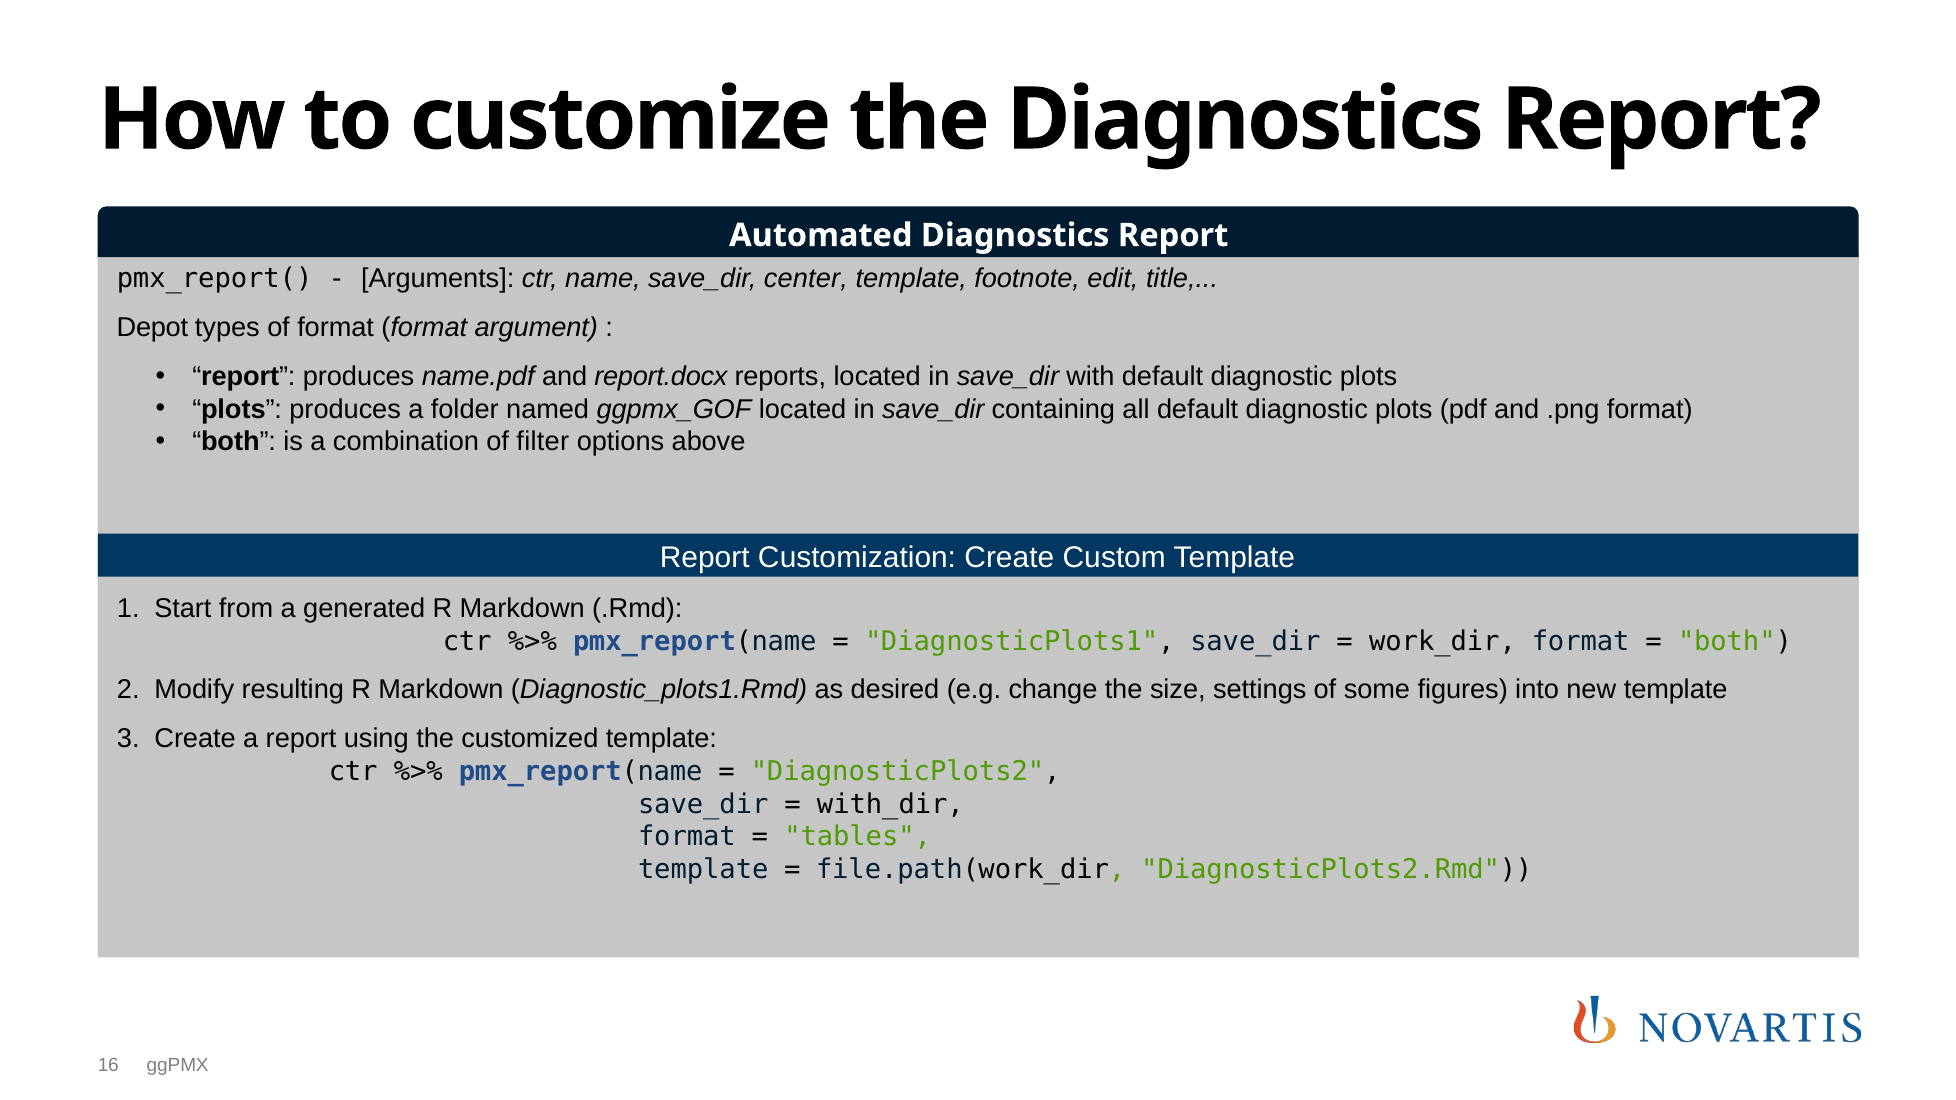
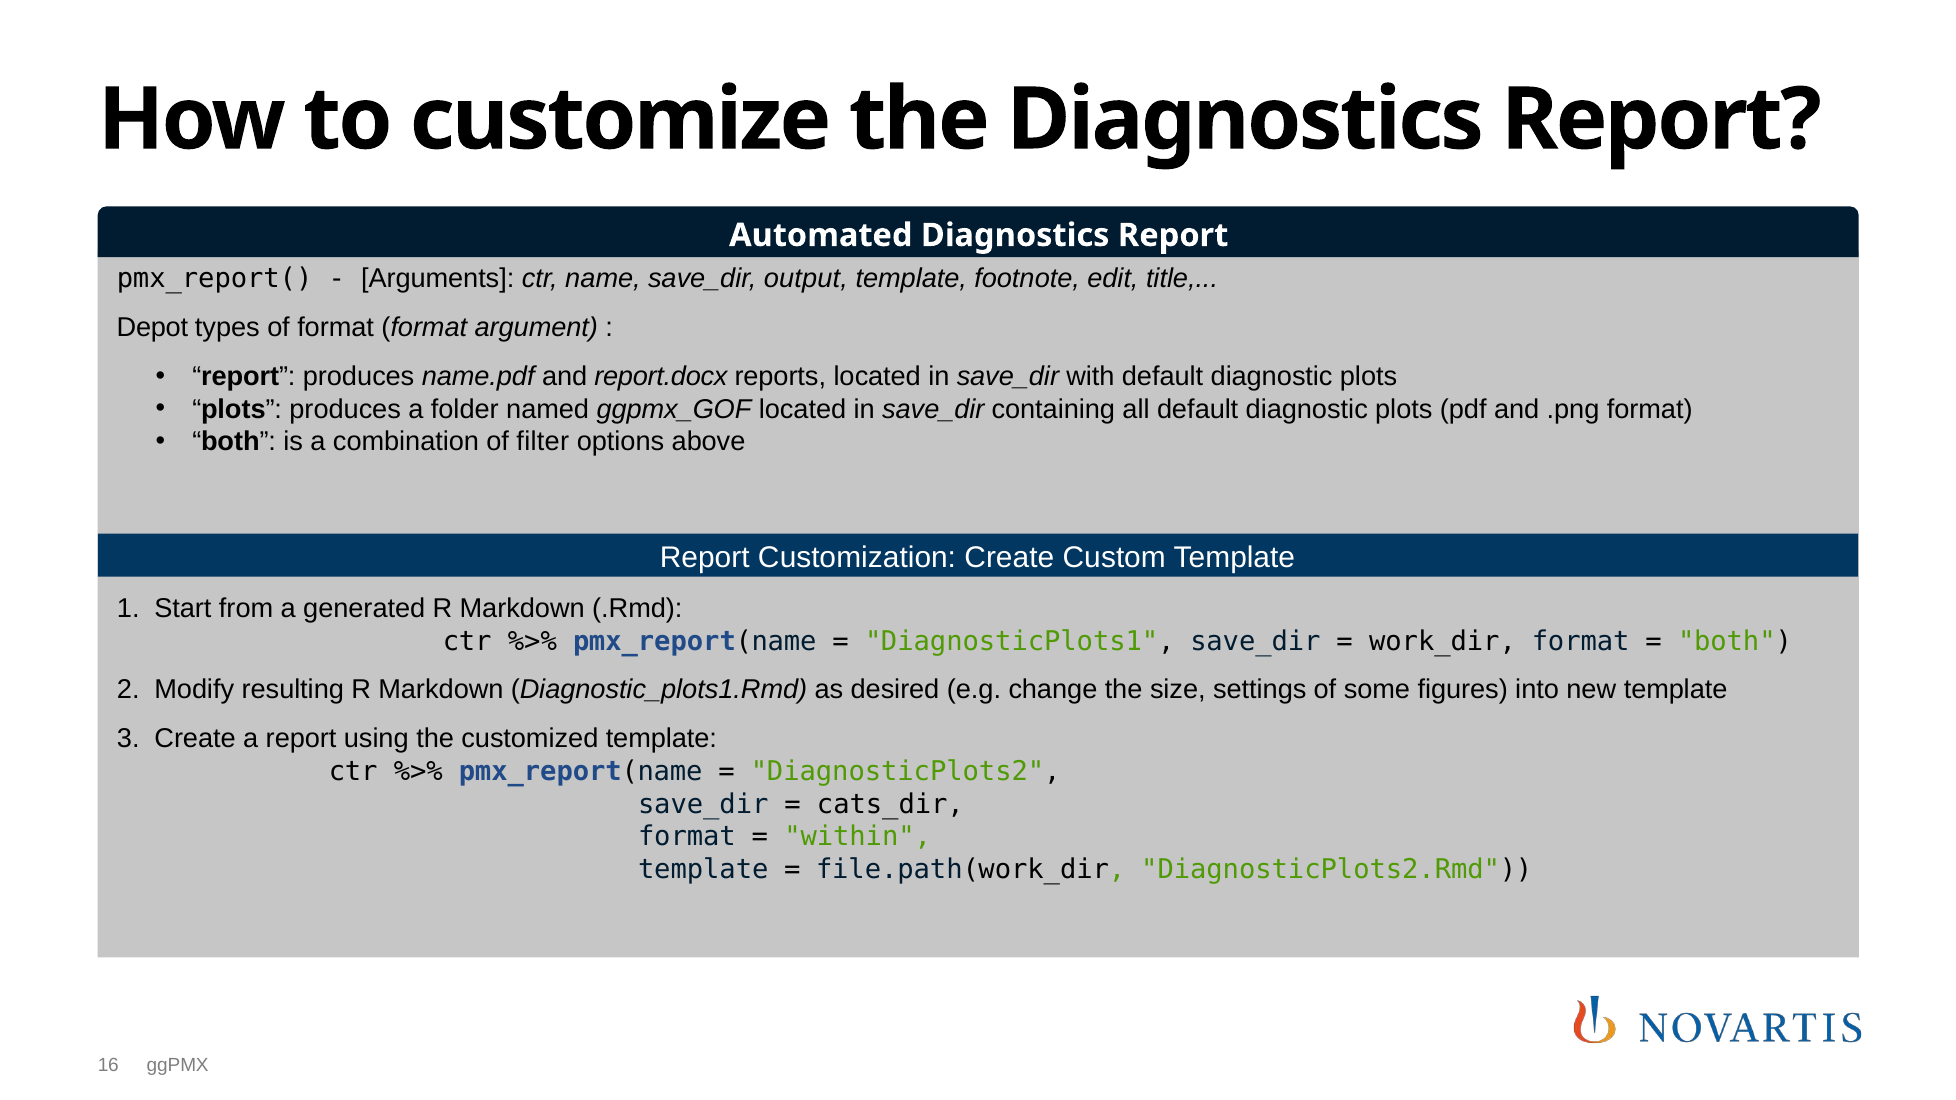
center: center -> output
with_dir: with_dir -> cats_dir
tables: tables -> within
